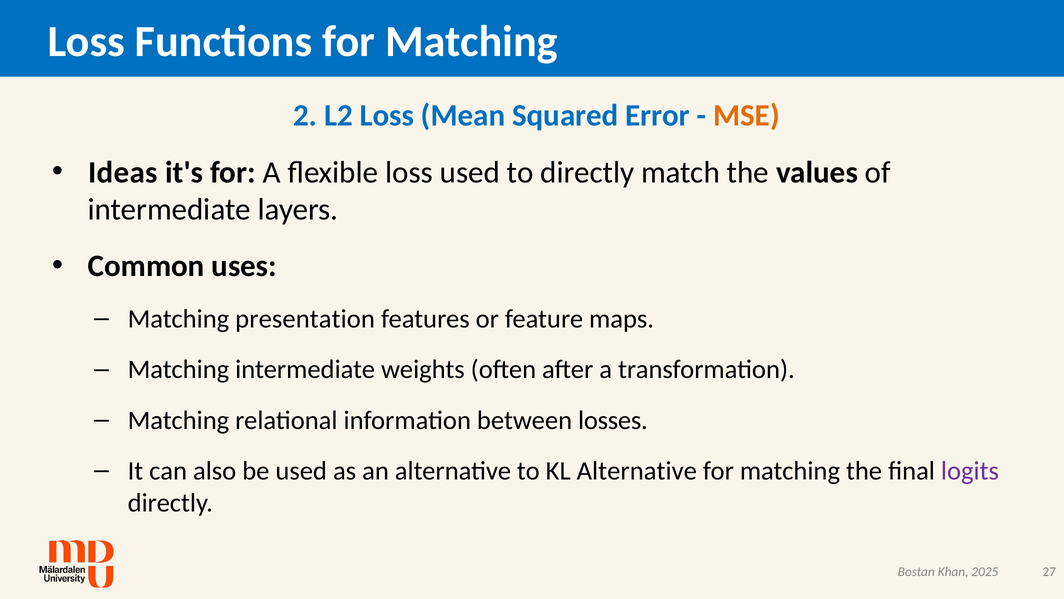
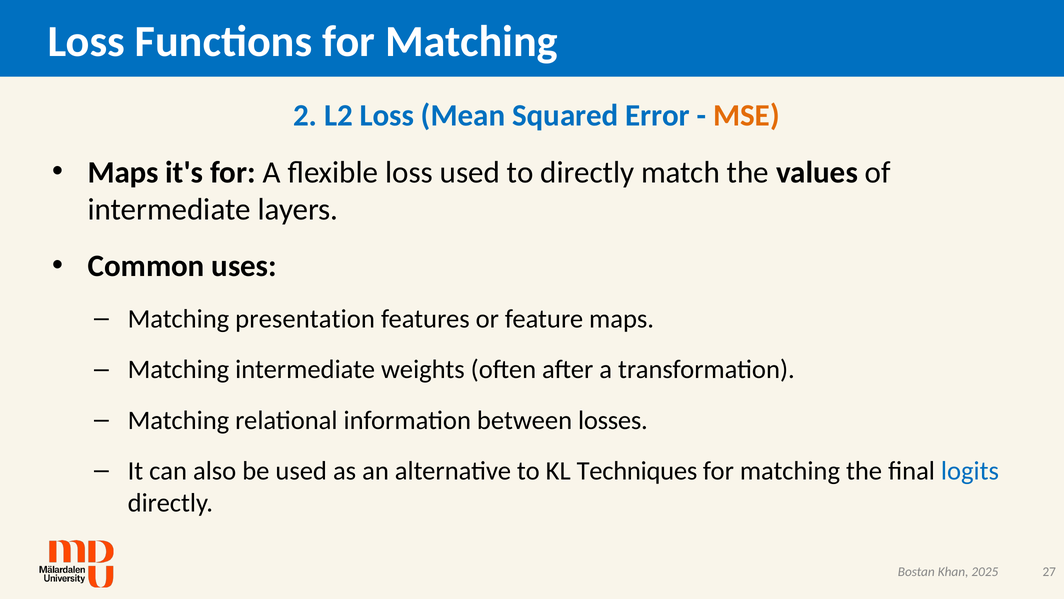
Ideas at (123, 172): Ideas -> Maps
KL Alternative: Alternative -> Techniques
logits colour: purple -> blue
